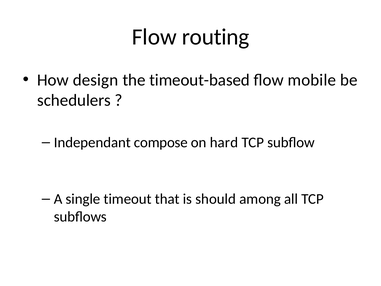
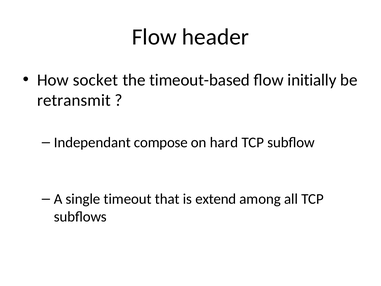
routing: routing -> header
design: design -> socket
mobile: mobile -> initially
schedulers: schedulers -> retransmit
should: should -> extend
